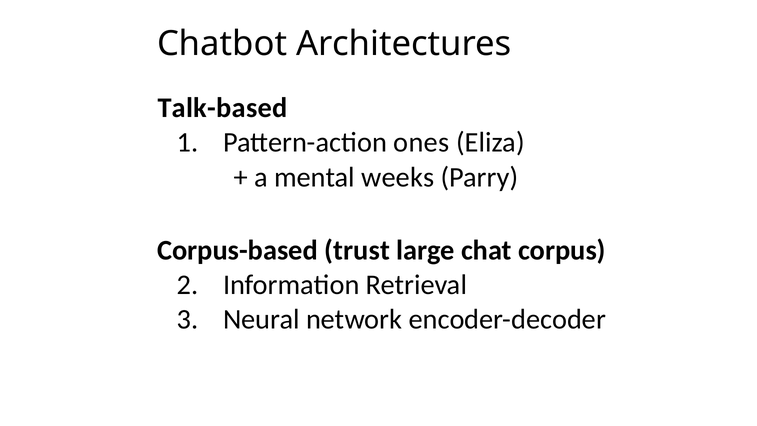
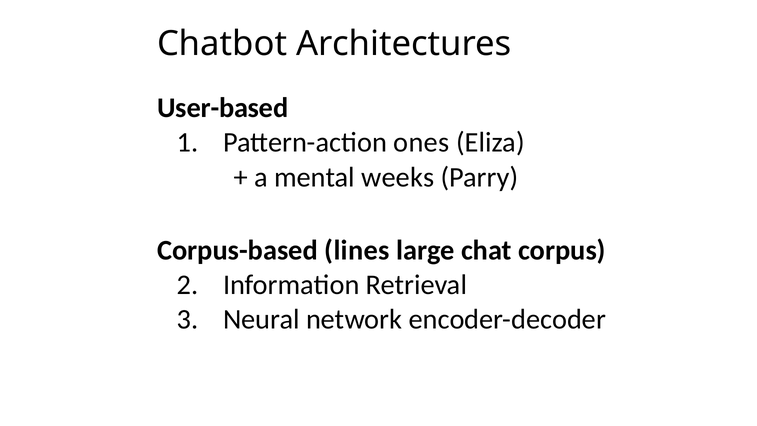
Talk-based: Talk-based -> User-based
trust: trust -> lines
